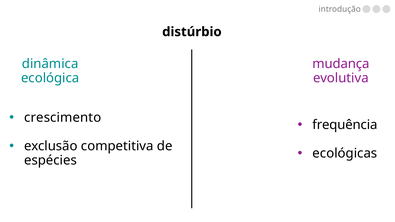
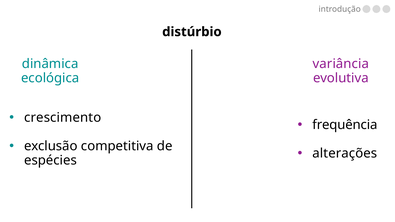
mudança: mudança -> variância
ecológicas: ecológicas -> alterações
